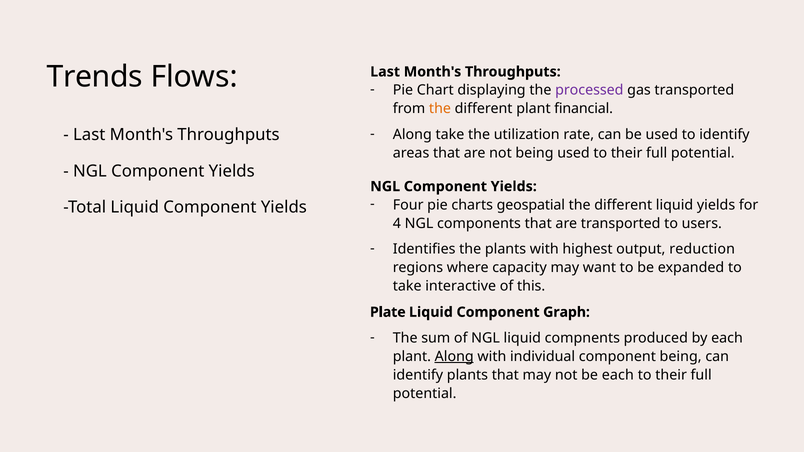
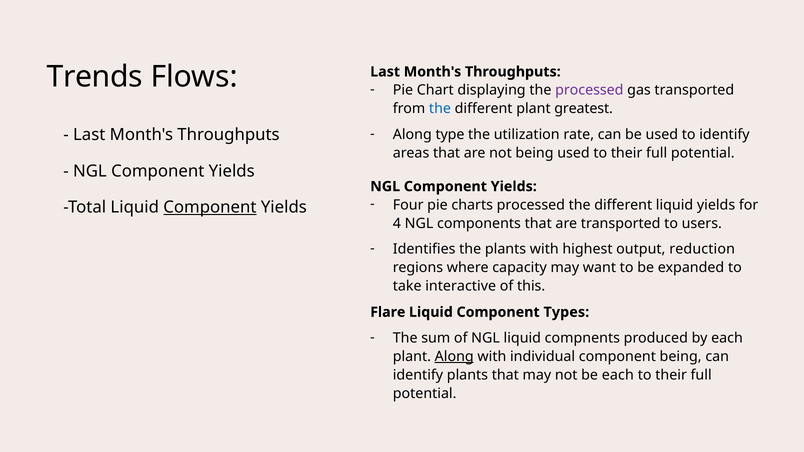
the at (440, 109) colour: orange -> blue
financial: financial -> greatest
Along take: take -> type
charts geospatial: geospatial -> processed
Component at (210, 207) underline: none -> present
Plate: Plate -> Flare
Graph: Graph -> Types
